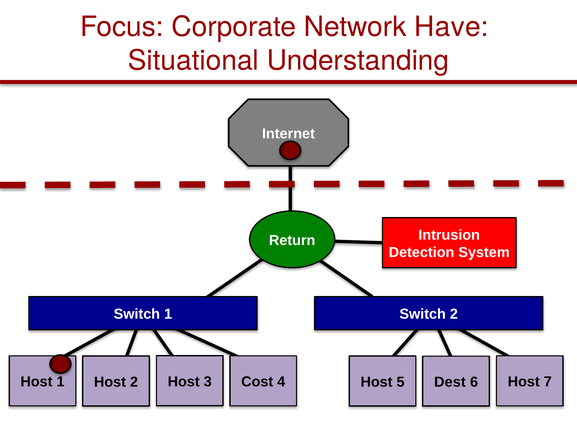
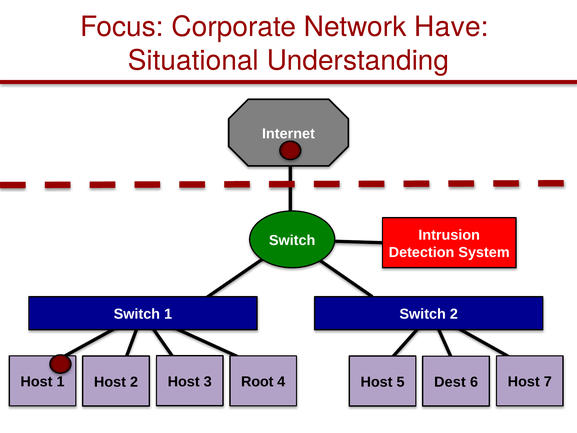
Return at (292, 240): Return -> Switch
Cost: Cost -> Root
